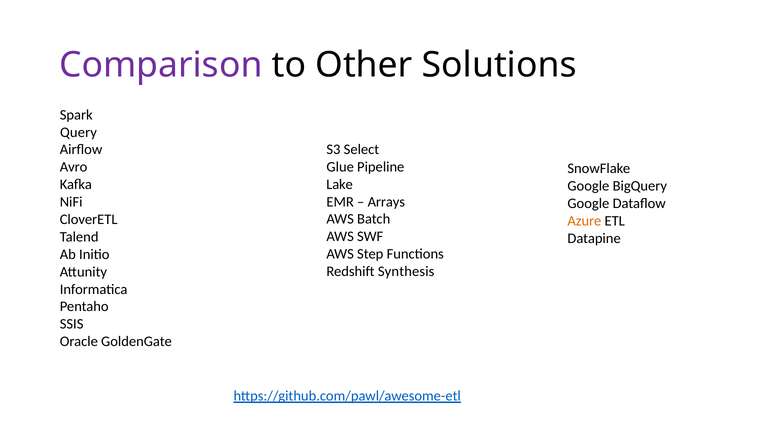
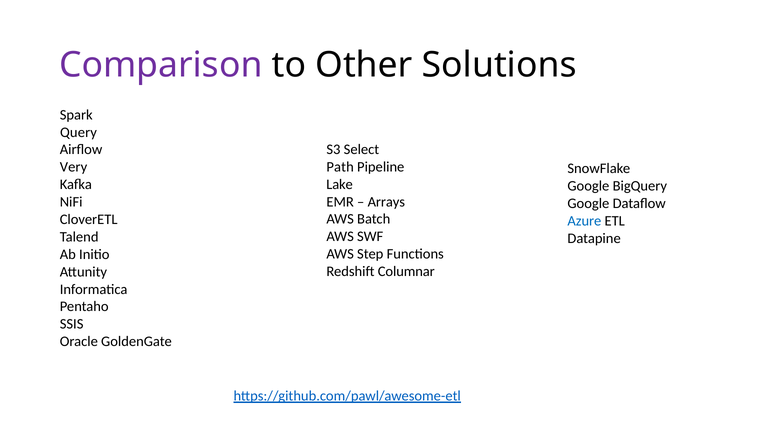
Glue: Glue -> Path
Avro: Avro -> Very
Azure colour: orange -> blue
Synthesis: Synthesis -> Columnar
